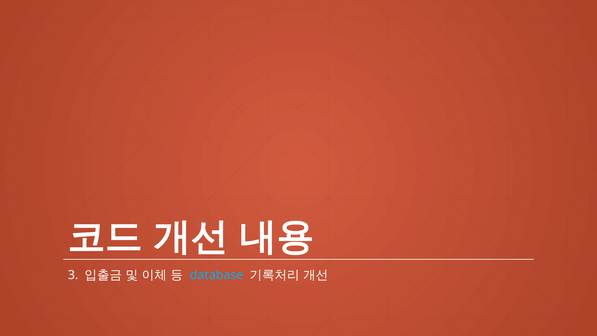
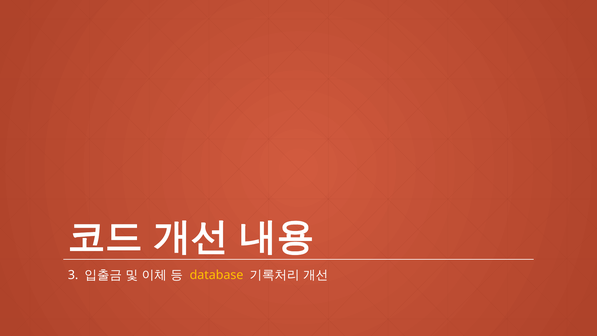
database colour: light blue -> yellow
